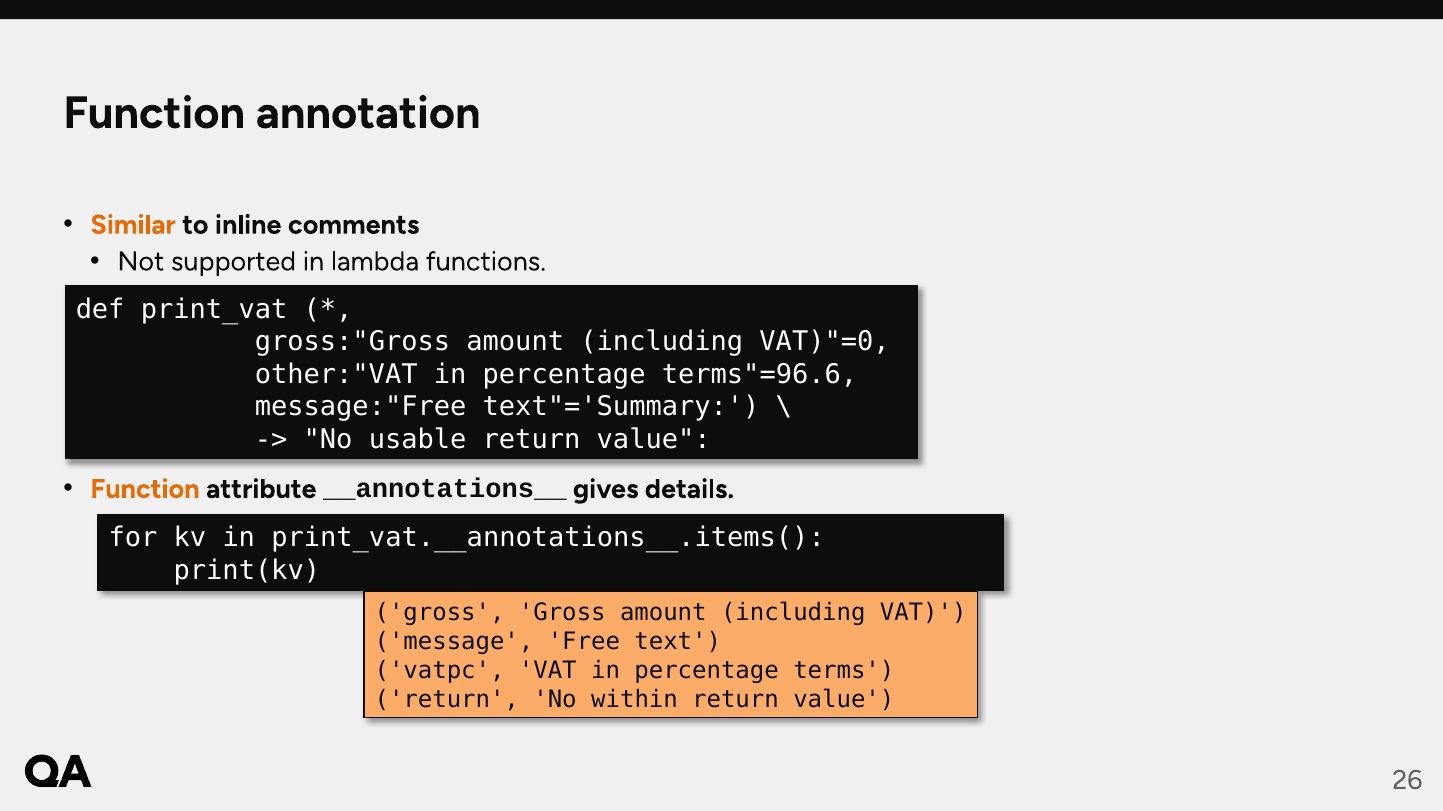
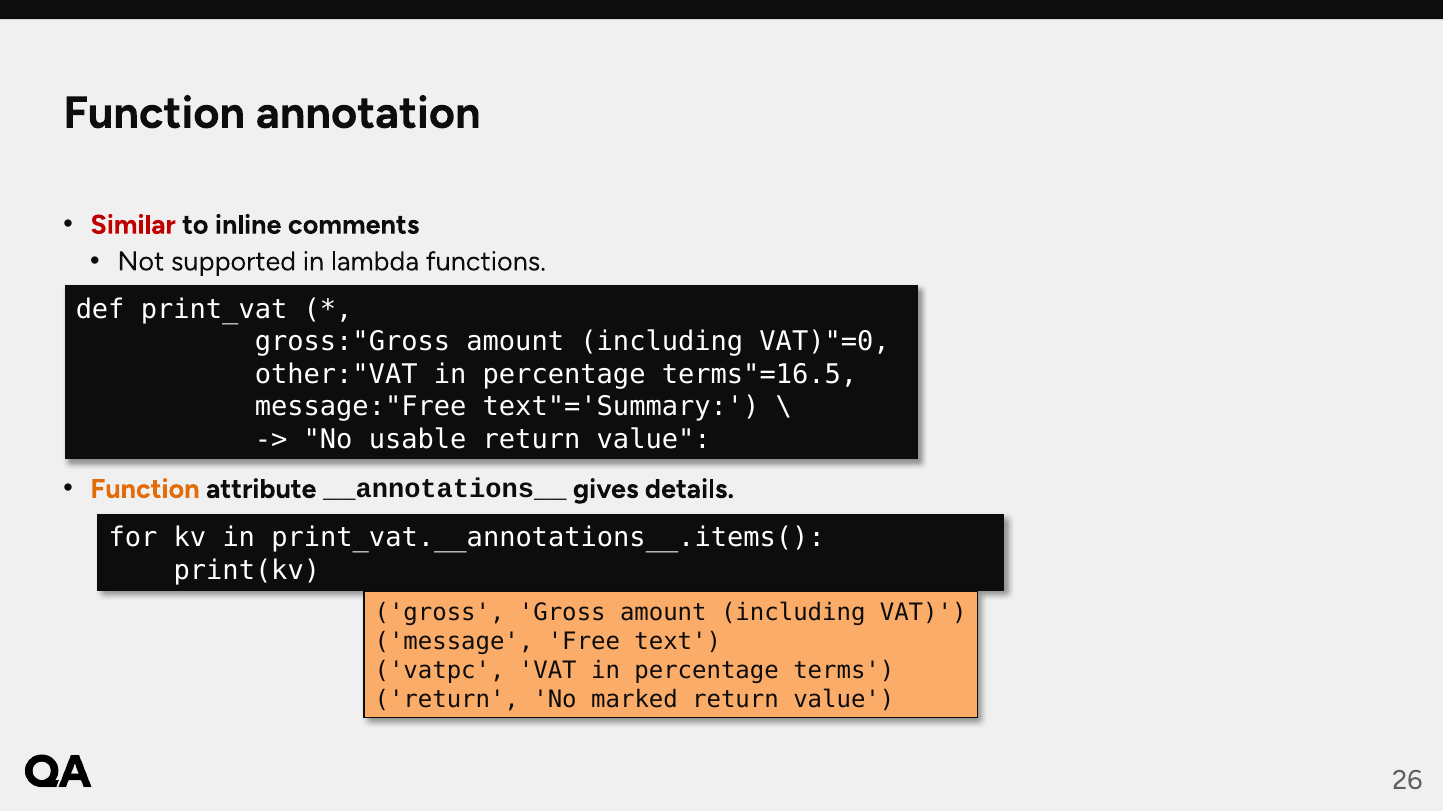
Similar colour: orange -> red
terms"=96.6: terms"=96.6 -> terms"=16.5
within: within -> marked
